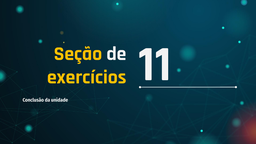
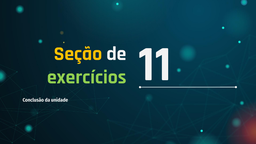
exercícios colour: yellow -> light green
